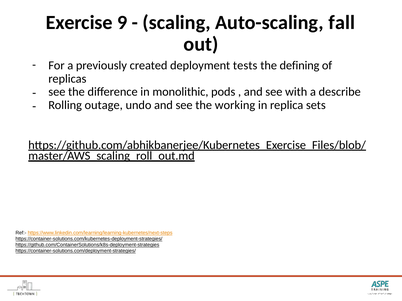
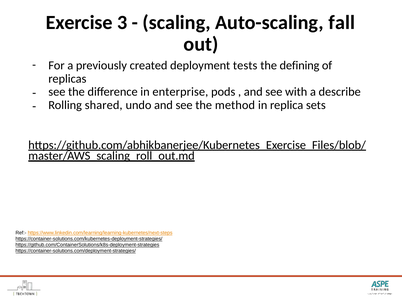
9: 9 -> 3
monolithic: monolithic -> enterprise
outage: outage -> shared
working: working -> method
